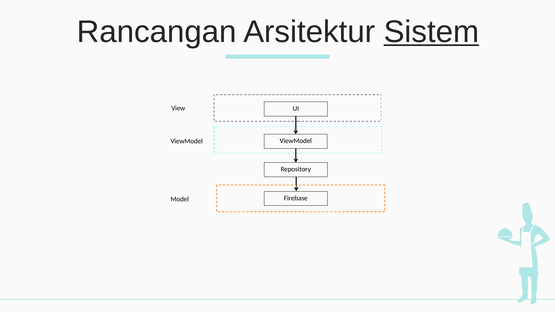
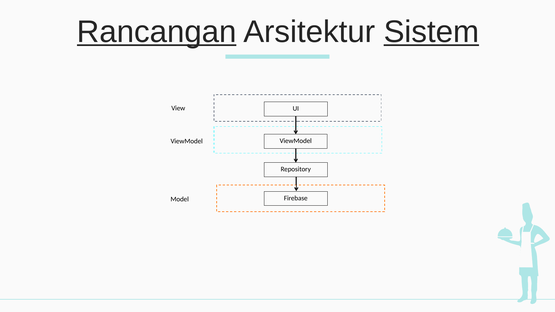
Rancangan underline: none -> present
